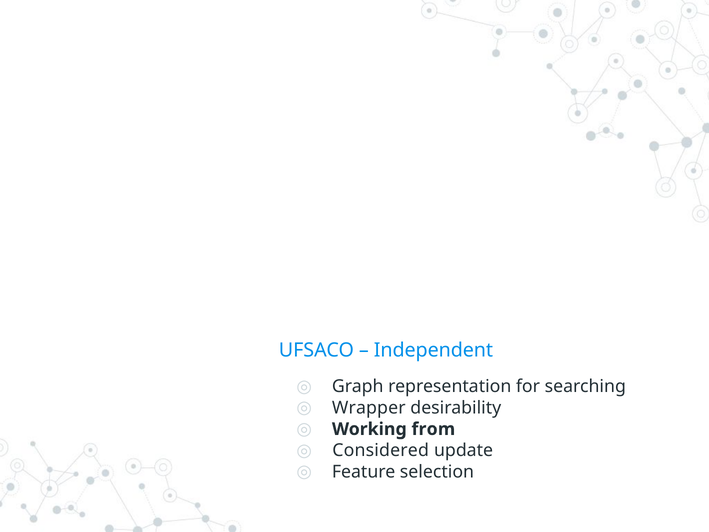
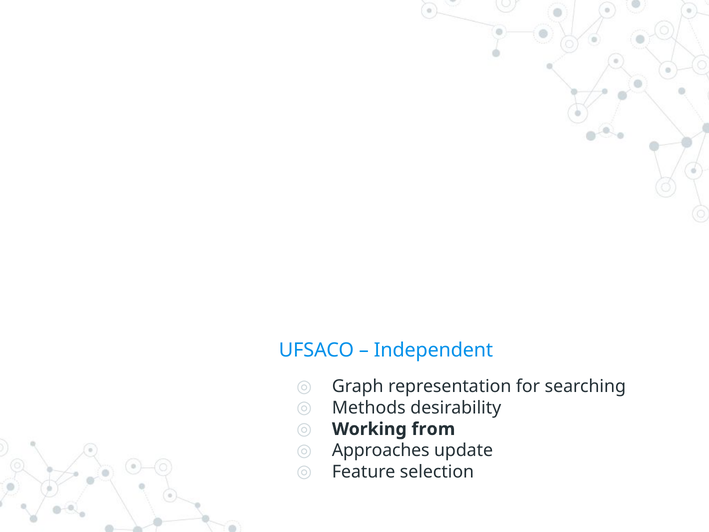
Wrapper: Wrapper -> Methods
Considered: Considered -> Approaches
